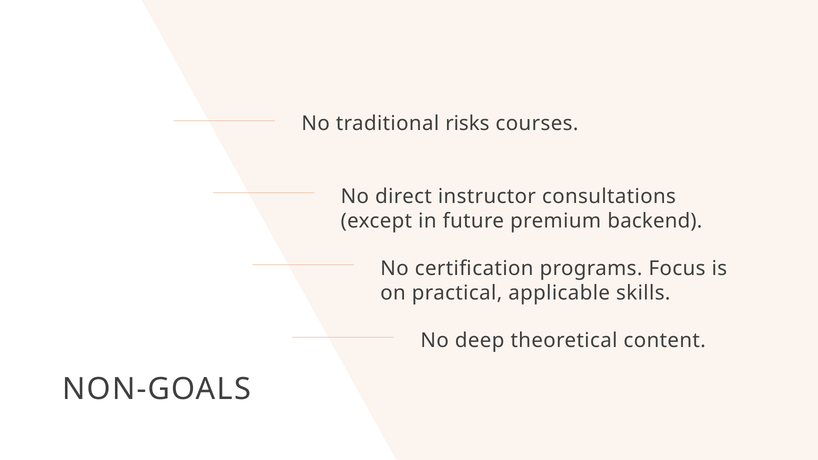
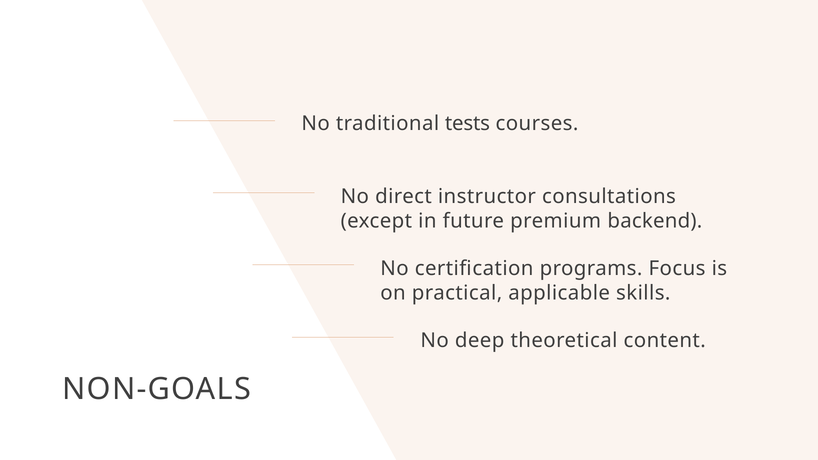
risks: risks -> tests
